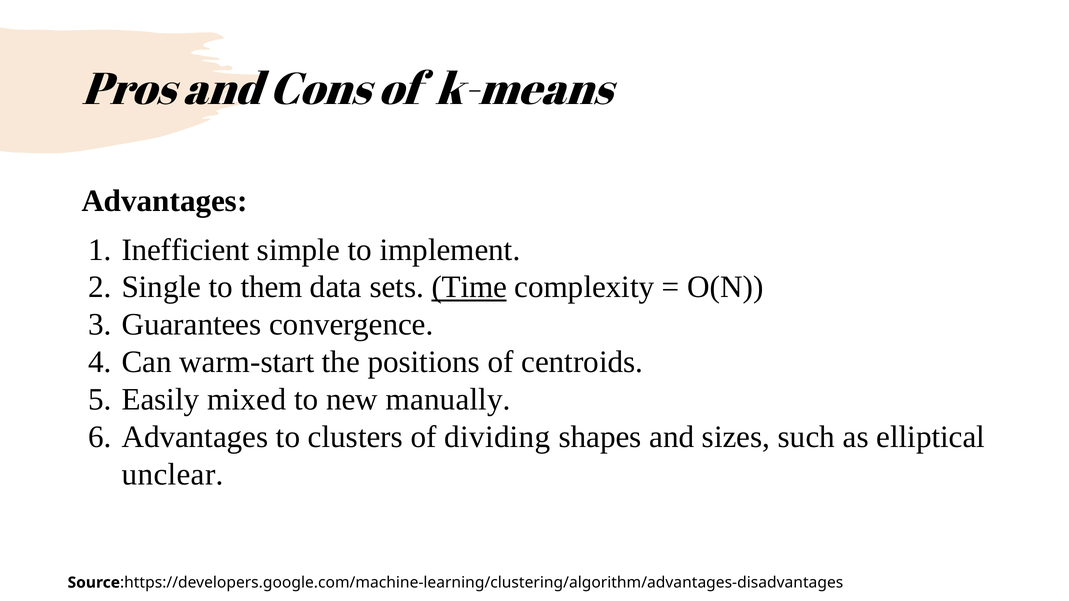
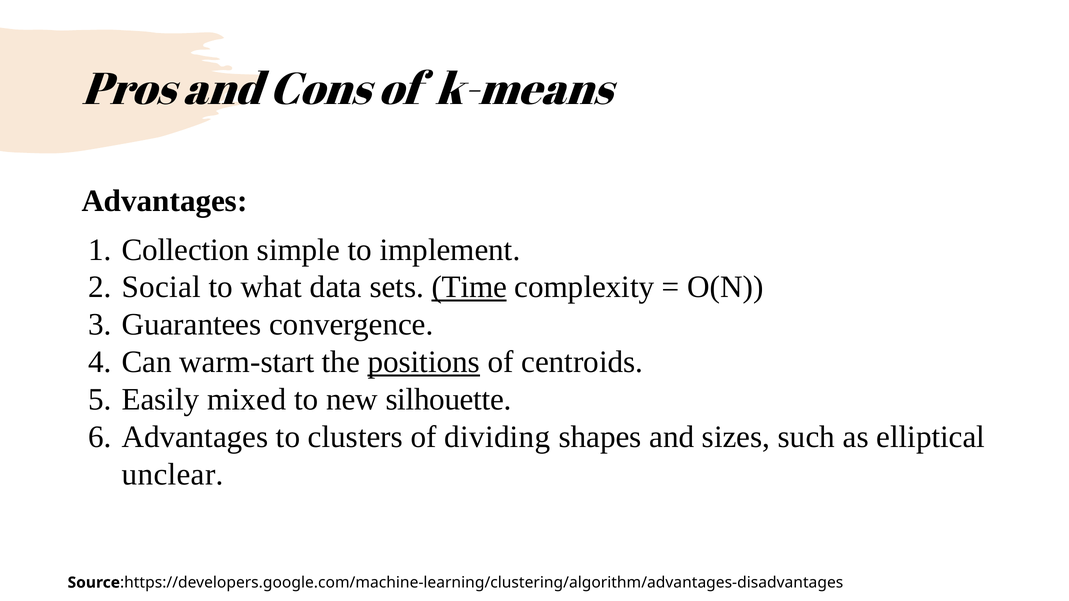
Inefficient: Inefficient -> Collection
Single: Single -> Social
them: them -> what
positions underline: none -> present
manually: manually -> silhouette
